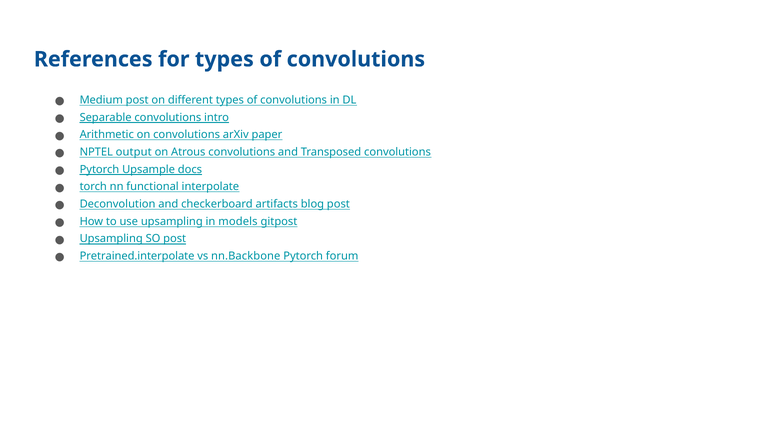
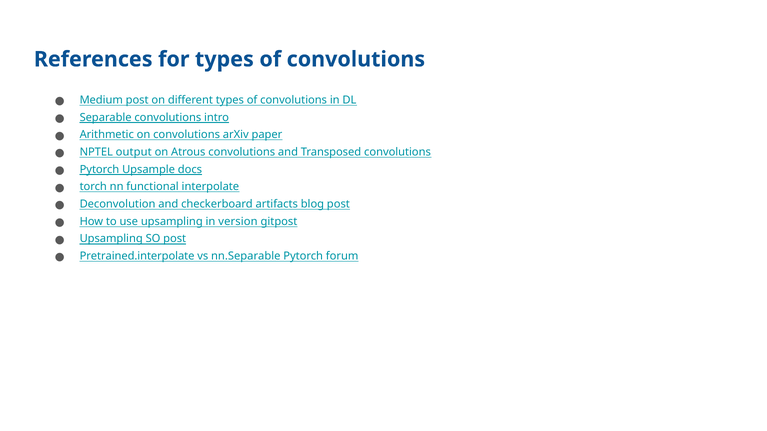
models: models -> version
nn.Backbone: nn.Backbone -> nn.Separable
